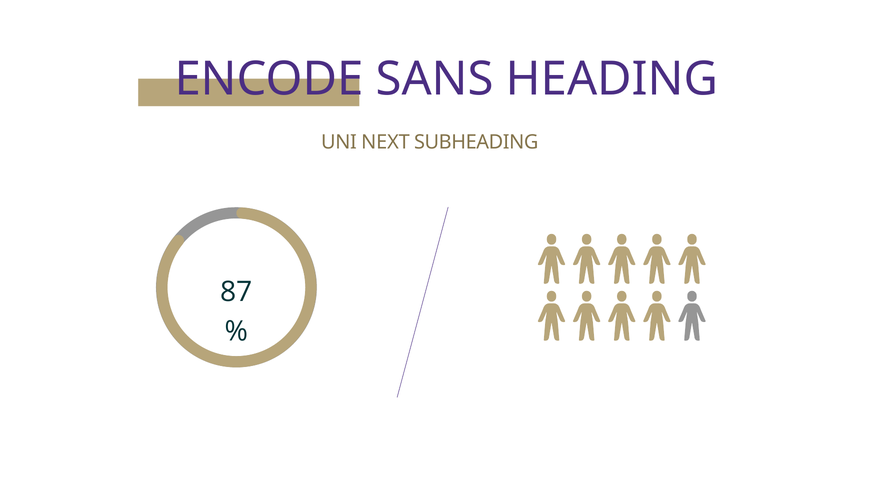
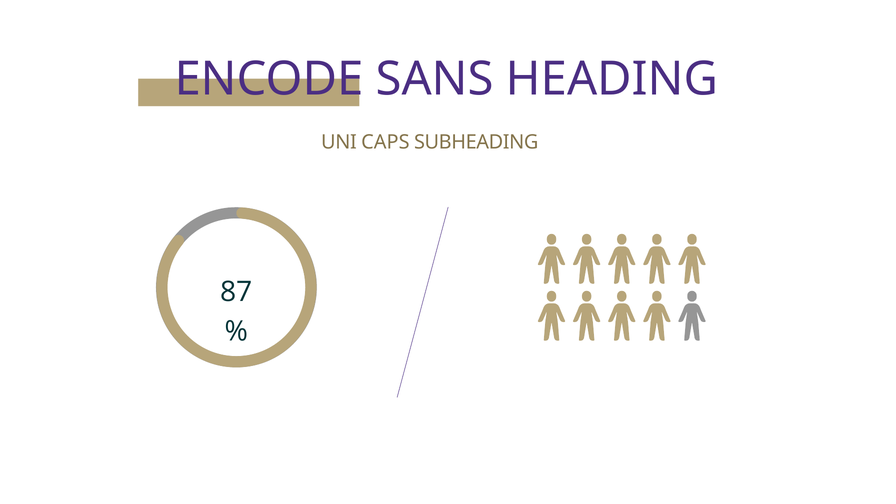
NEXT: NEXT -> CAPS
